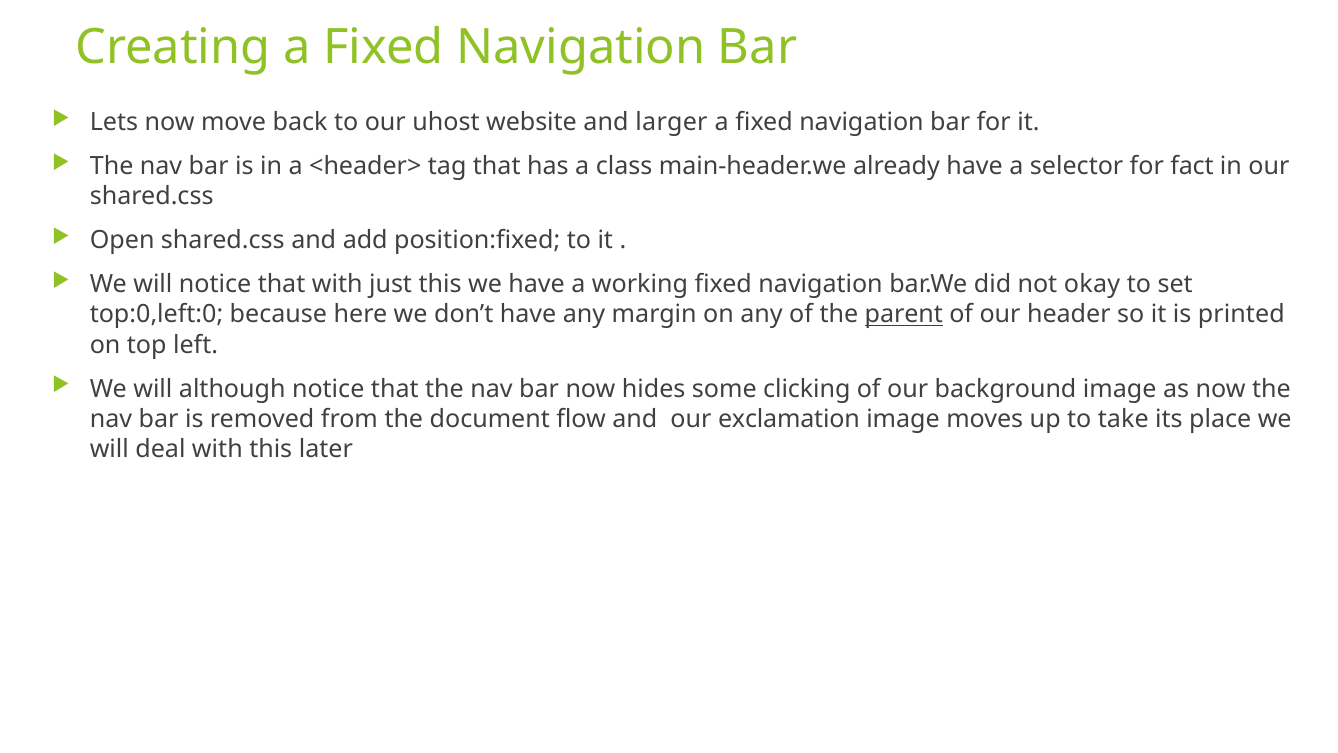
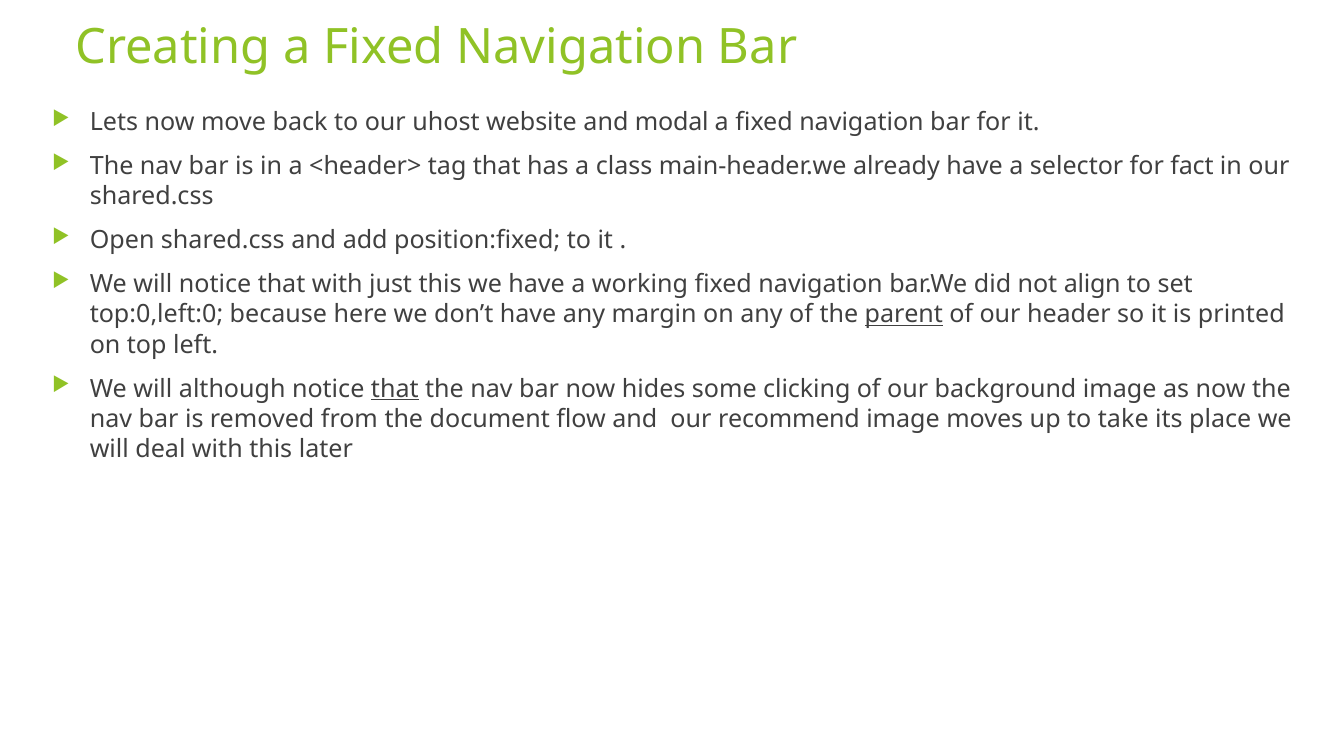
larger: larger -> modal
okay: okay -> align
that at (395, 389) underline: none -> present
exclamation: exclamation -> recommend
